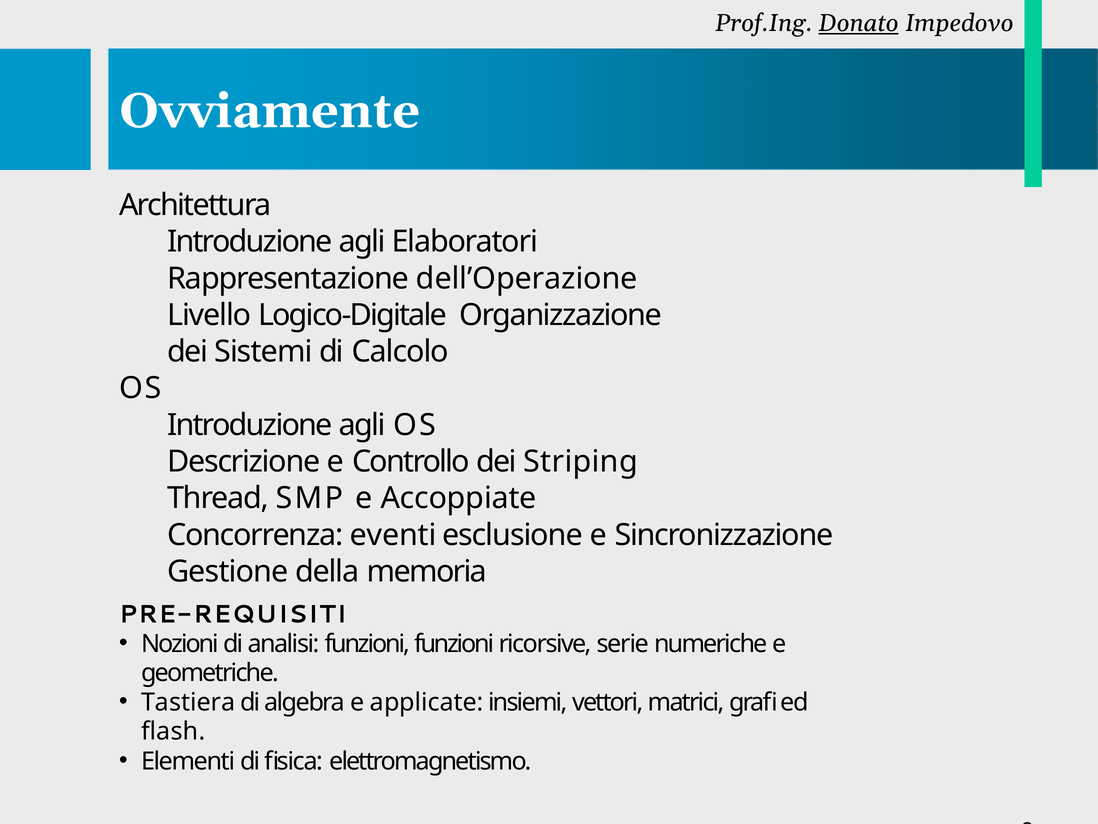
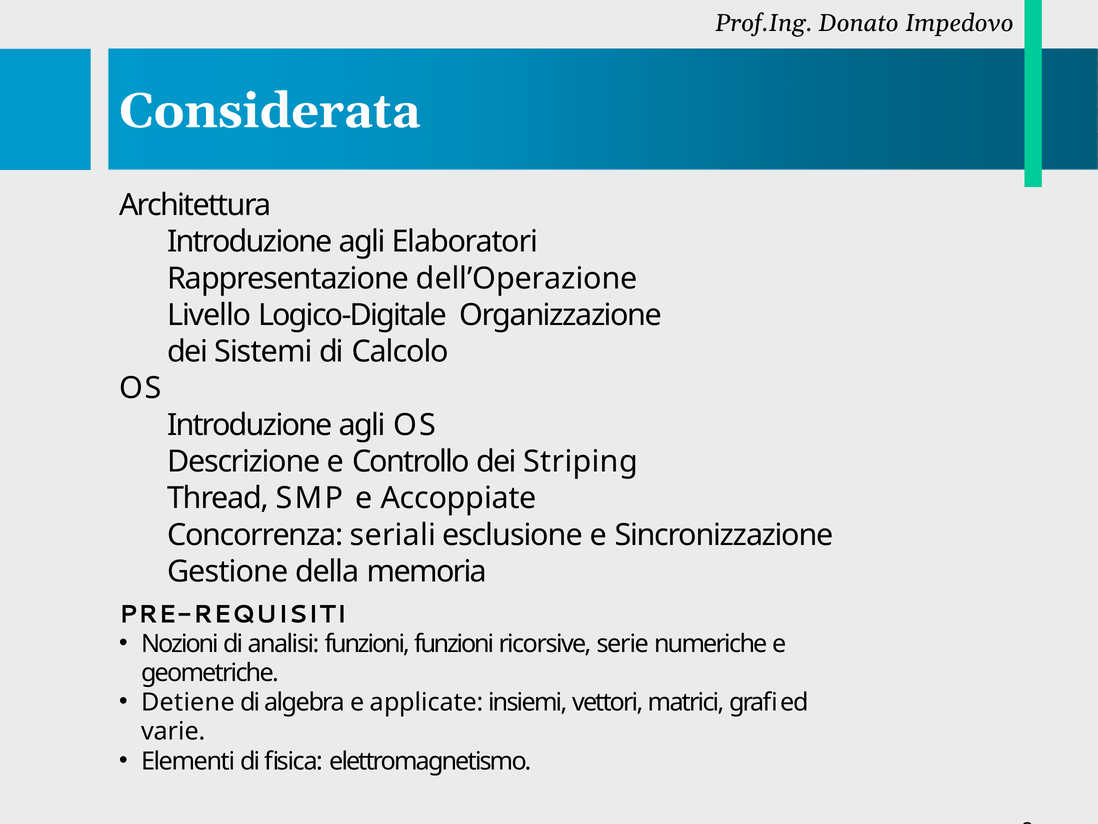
Donato underline: present -> none
Ovviamente: Ovviamente -> Considerata
eventi: eventi -> seriali
Tastiera: Tastiera -> Detiene
flash: flash -> varie
